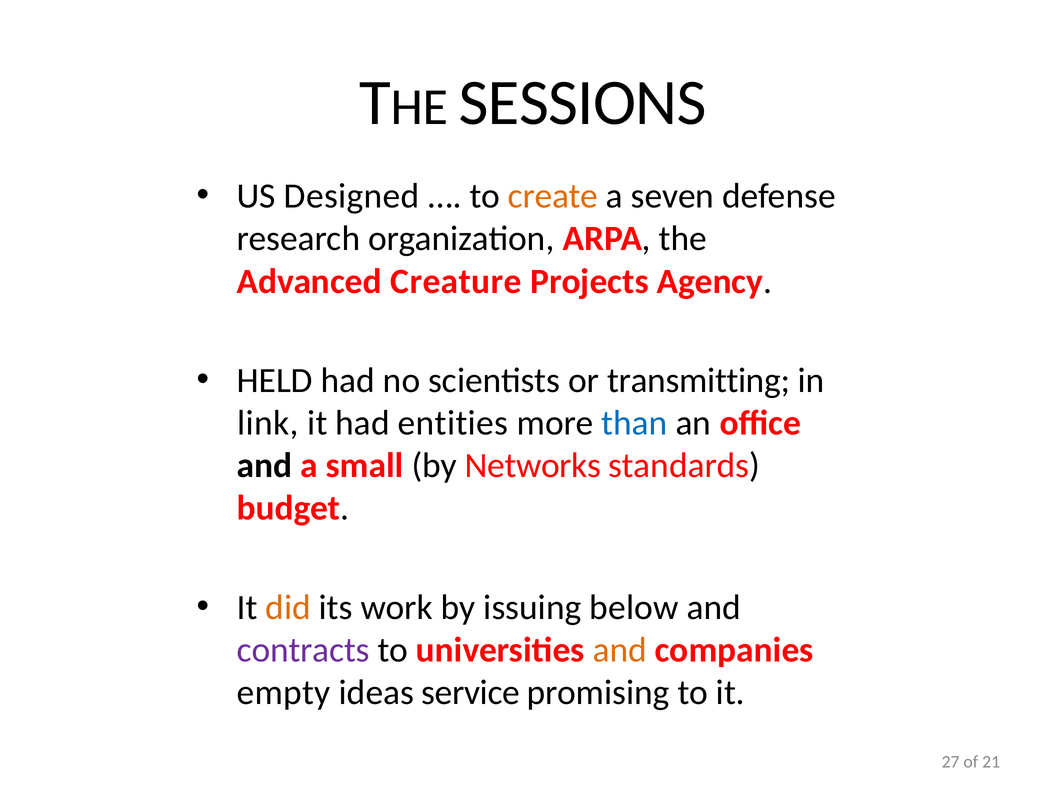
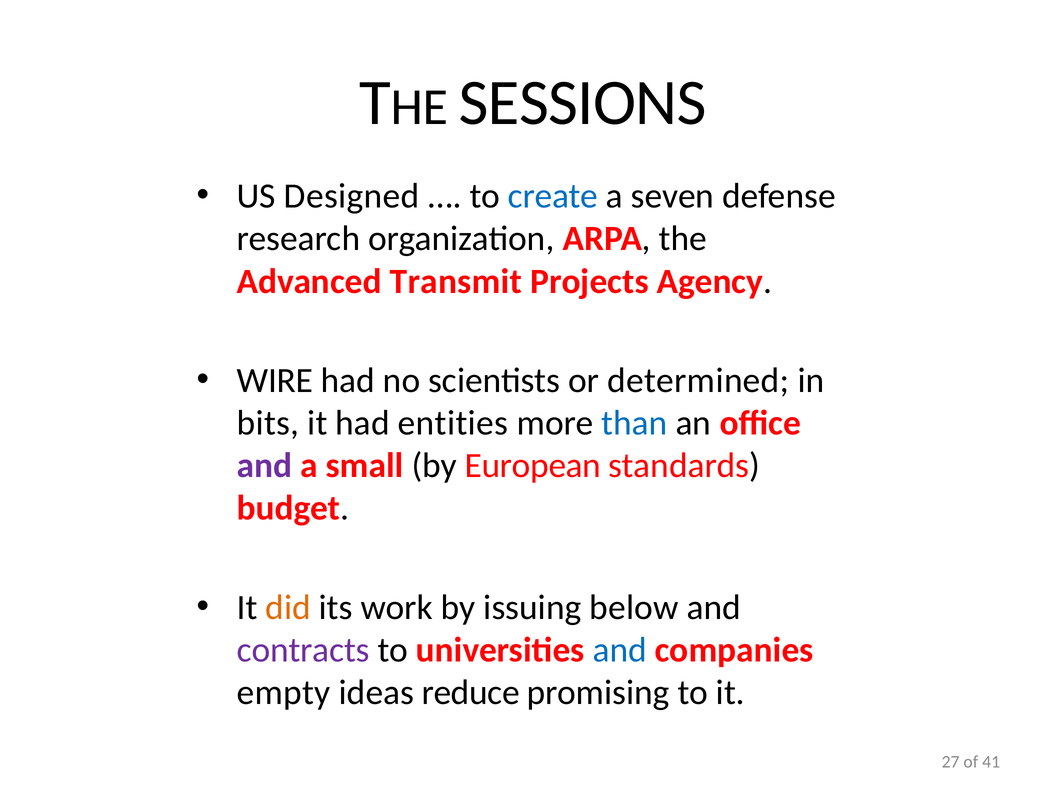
create colour: orange -> blue
Creature: Creature -> Transmit
HELD: HELD -> WIRE
transmitting: transmitting -> determined
link: link -> bits
and at (265, 466) colour: black -> purple
Networks: Networks -> European
and at (620, 650) colour: orange -> blue
service: service -> reduce
21: 21 -> 41
